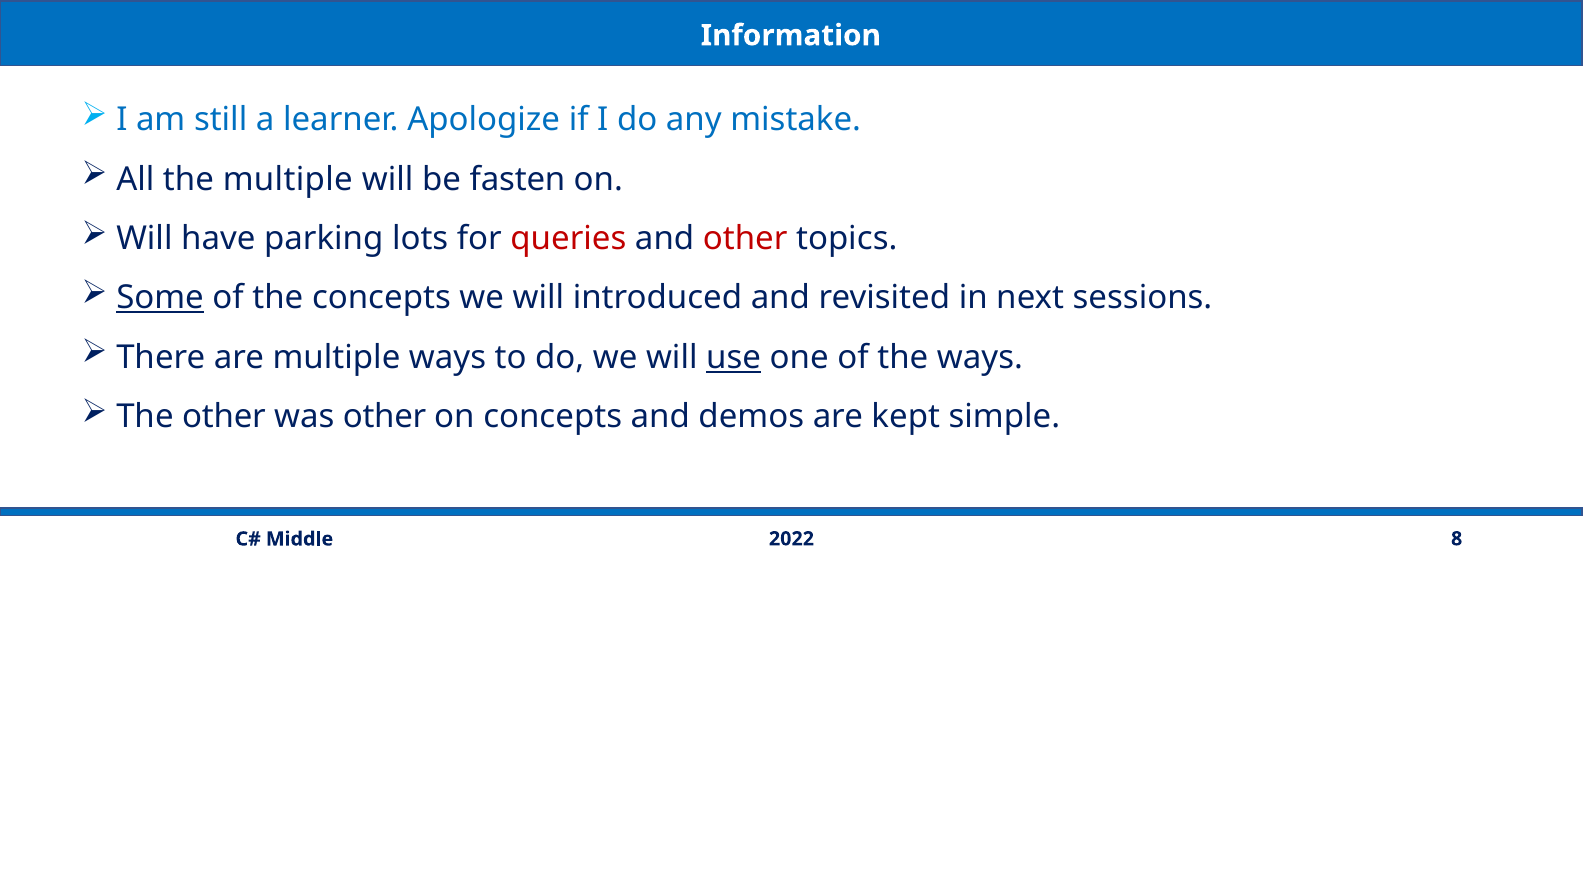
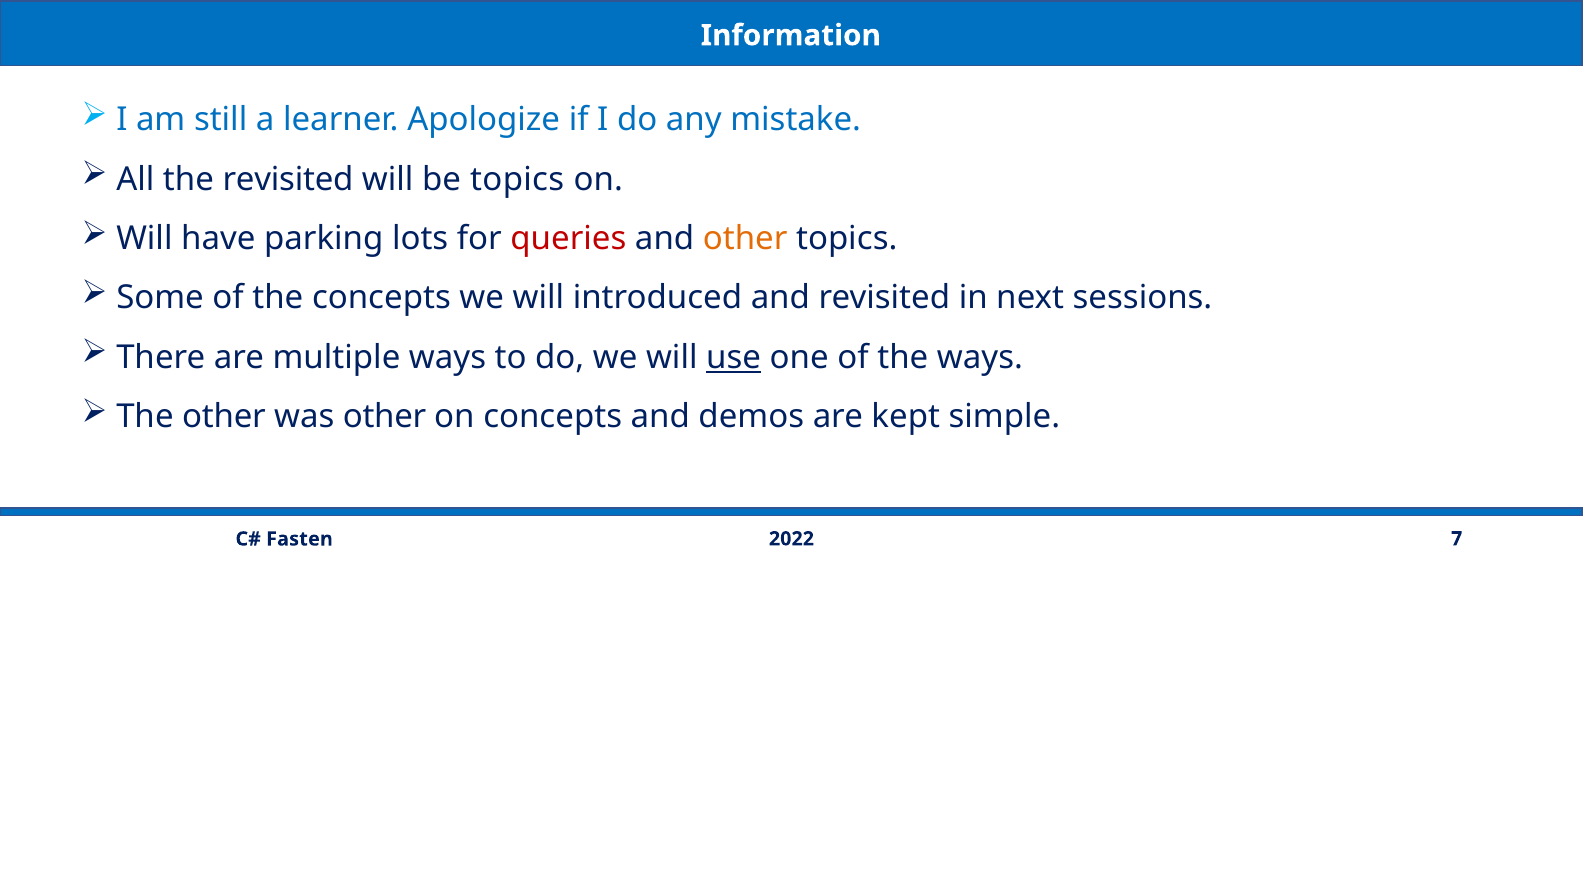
the multiple: multiple -> revisited
be fasten: fasten -> topics
other at (745, 239) colour: red -> orange
Some underline: present -> none
8: 8 -> 7
Middle: Middle -> Fasten
